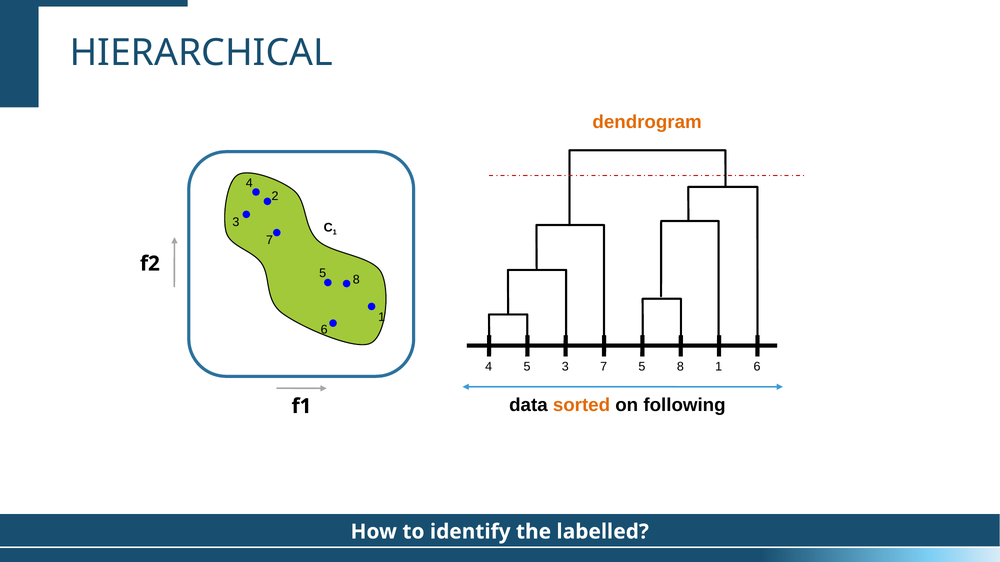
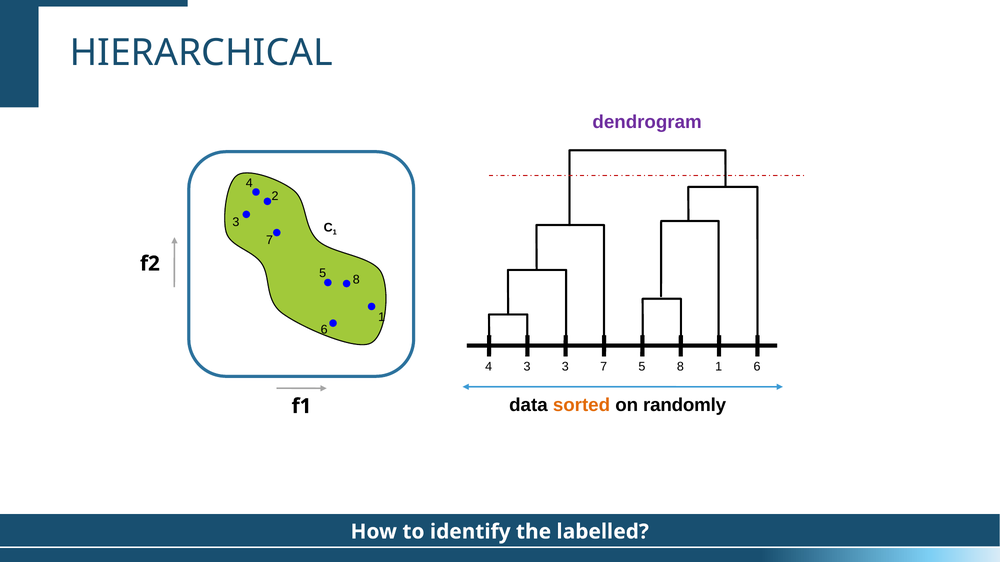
dendrogram colour: orange -> purple
4 5: 5 -> 3
following: following -> randomly
